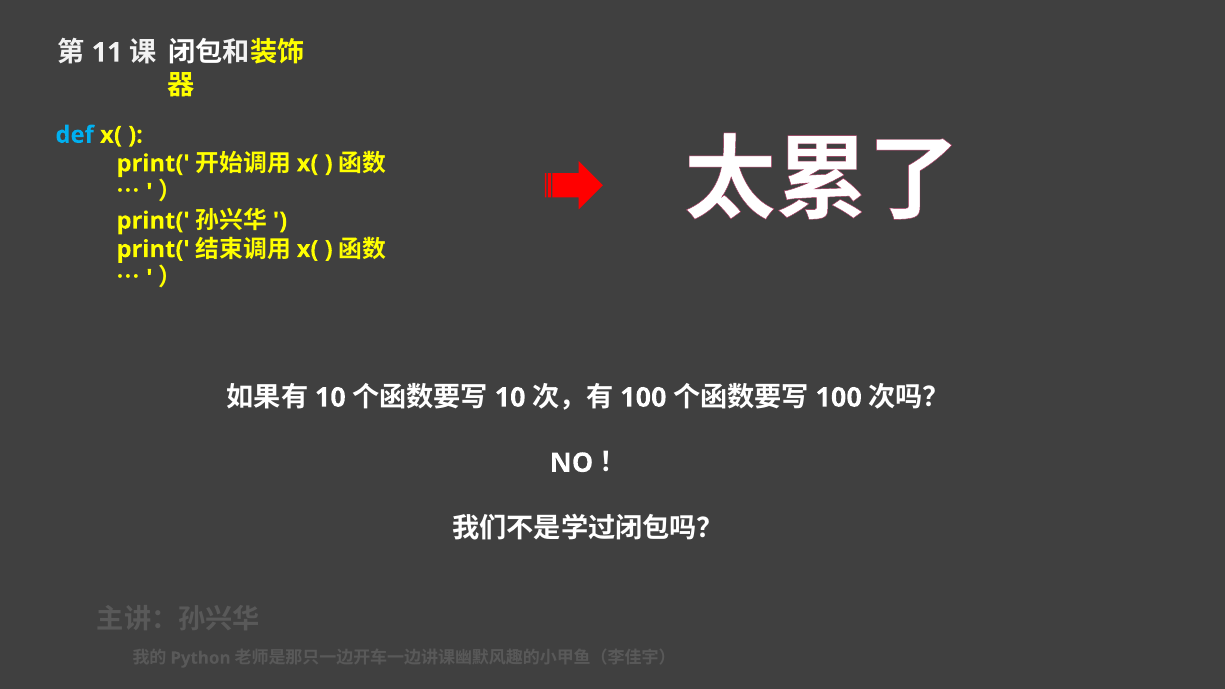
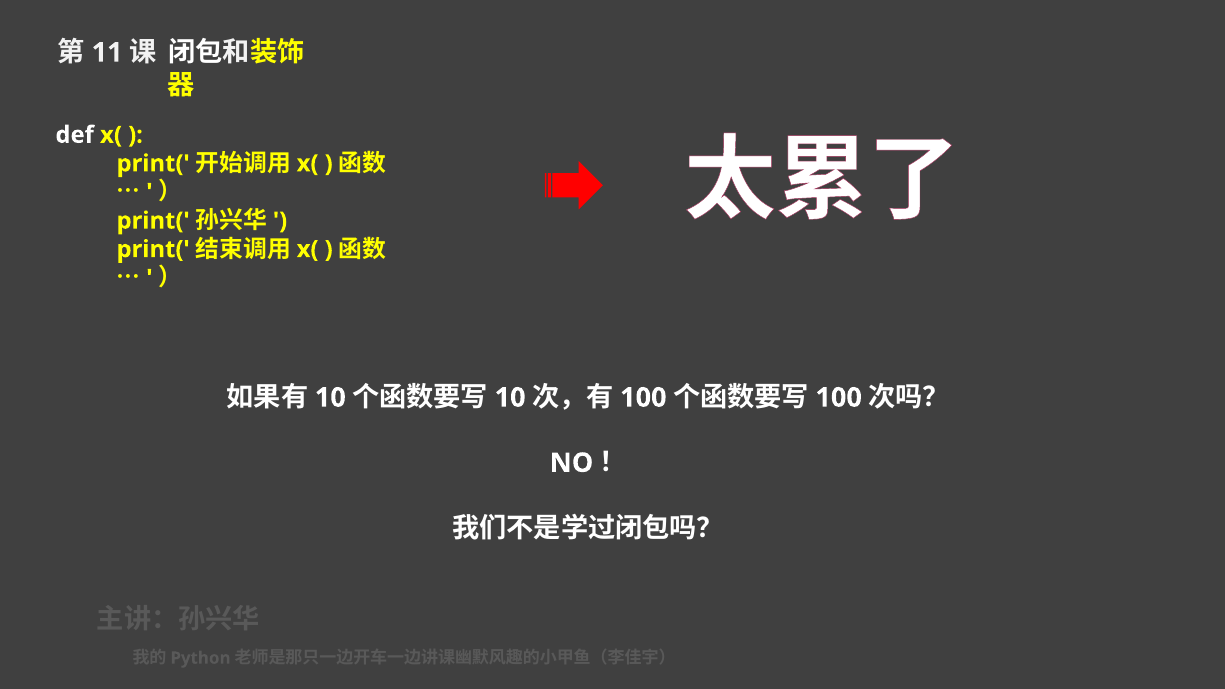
def colour: light blue -> white
